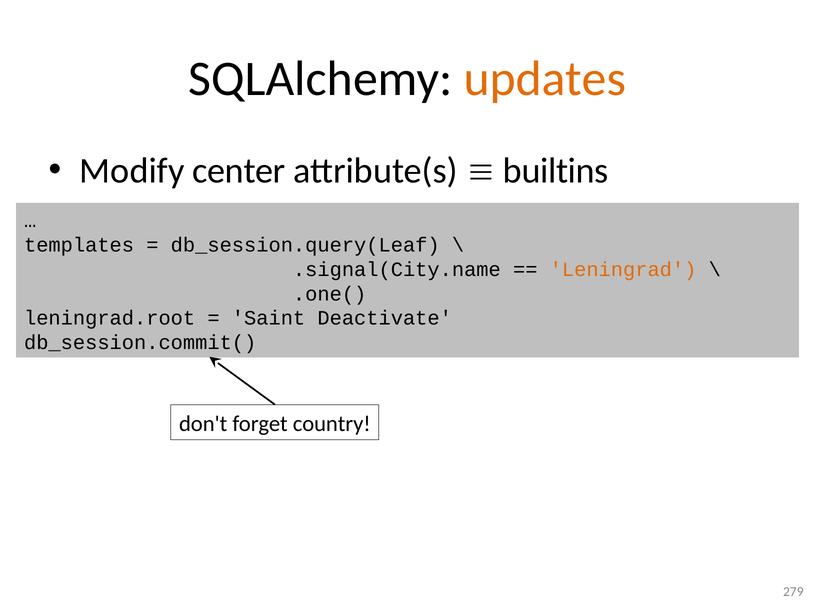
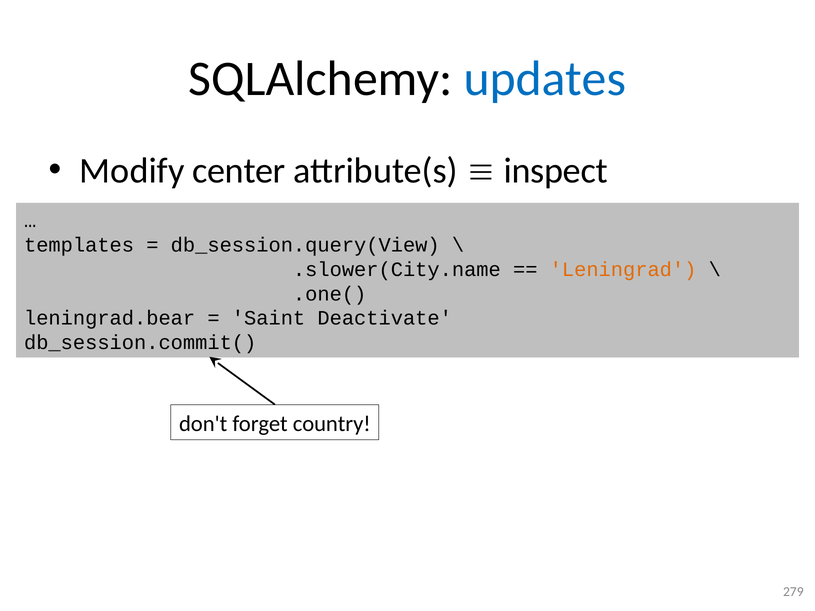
updates colour: orange -> blue
builtins: builtins -> inspect
db_session.query(Leaf: db_session.query(Leaf -> db_session.query(View
.signal(City.name: .signal(City.name -> .slower(City.name
leningrad.root: leningrad.root -> leningrad.bear
